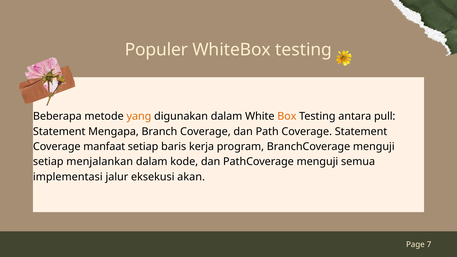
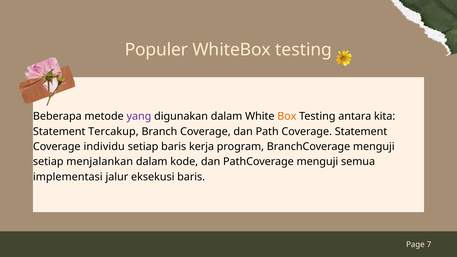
yang colour: orange -> purple
pull: pull -> kita
Mengapa: Mengapa -> Tercakup
manfaat: manfaat -> individu
eksekusi akan: akan -> baris
